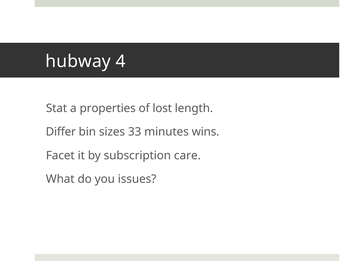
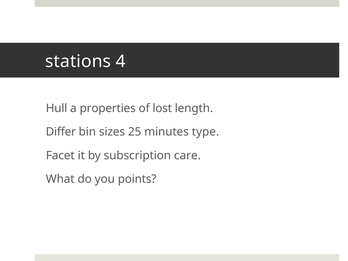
hubway: hubway -> stations
Stat: Stat -> Hull
33: 33 -> 25
wins: wins -> type
issues: issues -> points
